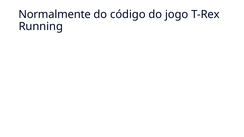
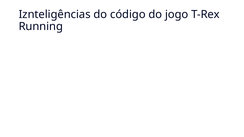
Normalmente: Normalmente -> Iznteligências
